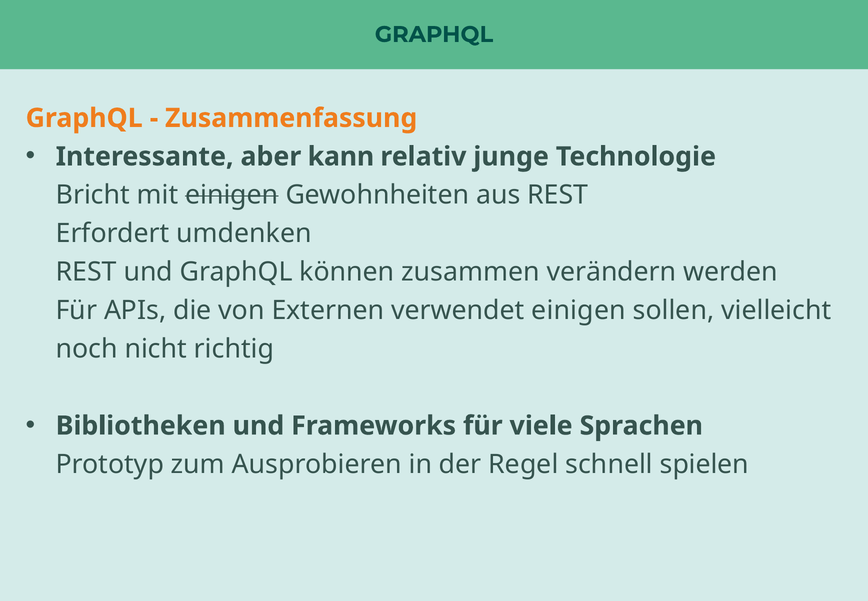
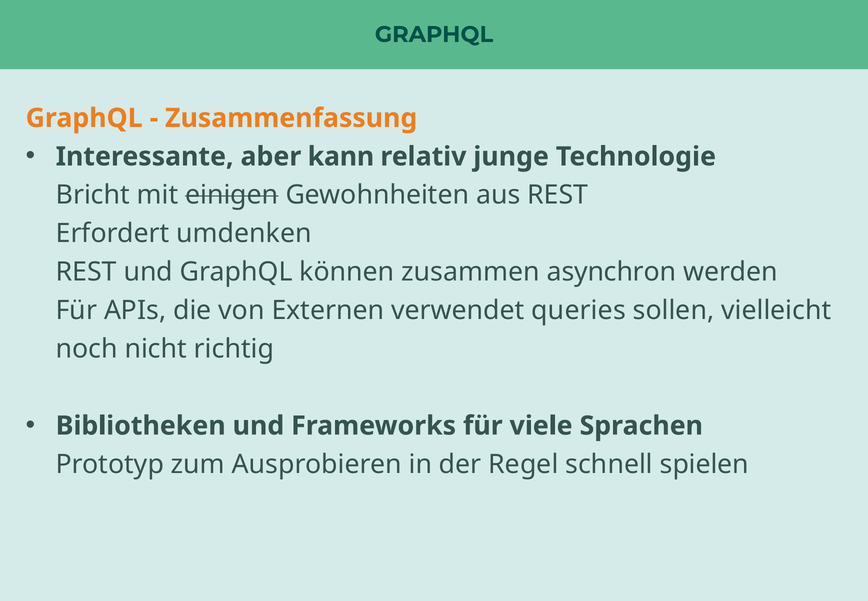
verändern: verändern -> asynchron
verwendet einigen: einigen -> queries
